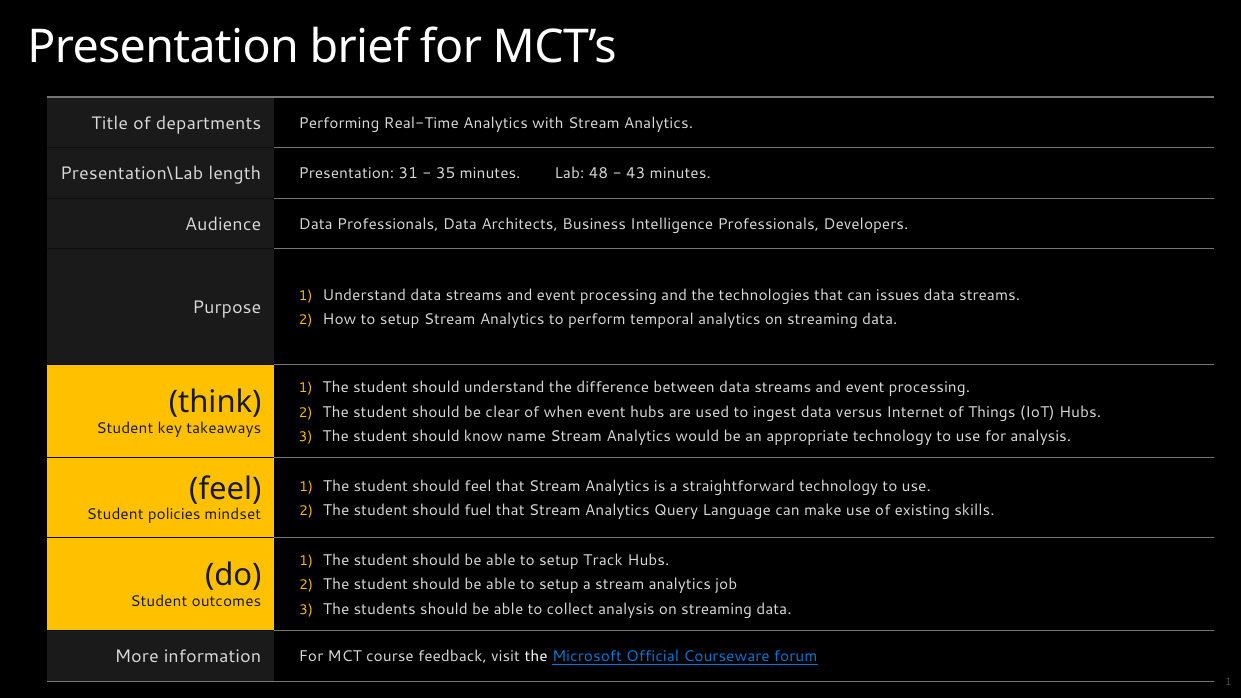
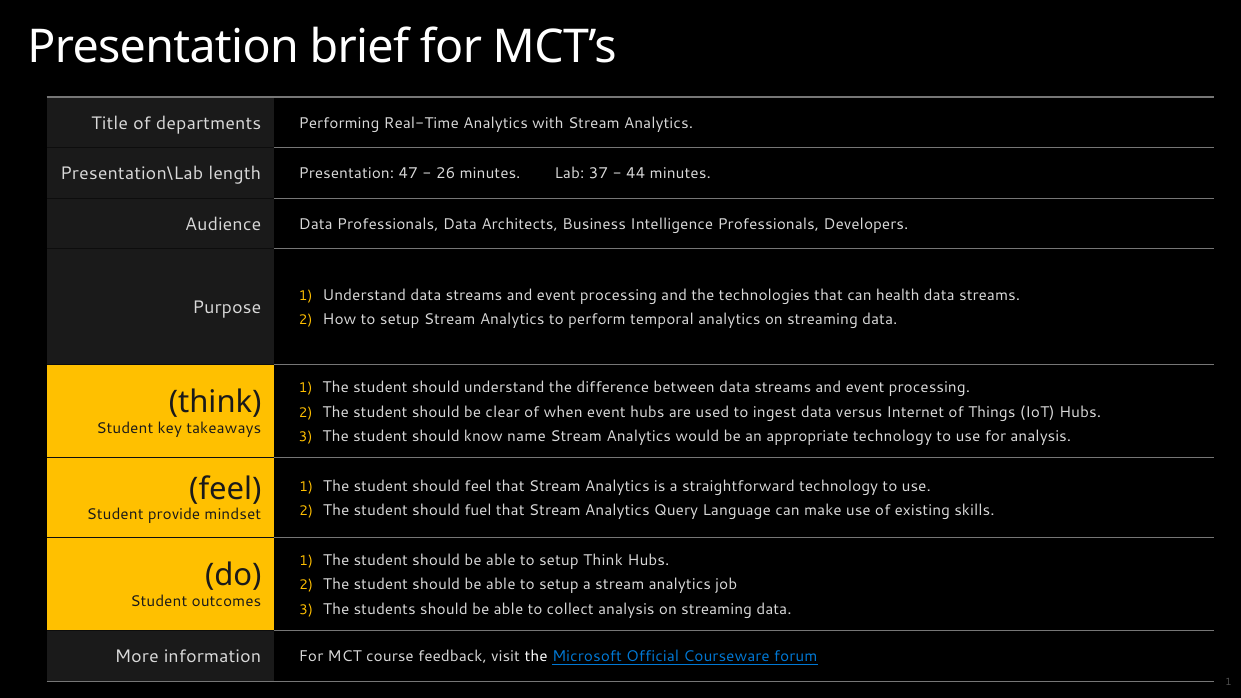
31: 31 -> 47
35: 35 -> 26
48: 48 -> 37
43: 43 -> 44
issues: issues -> health
policies: policies -> provide
setup Track: Track -> Think
